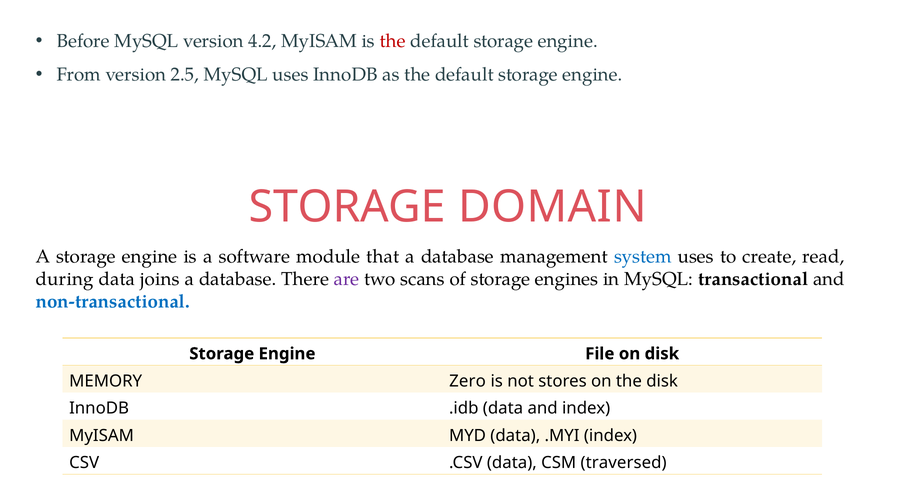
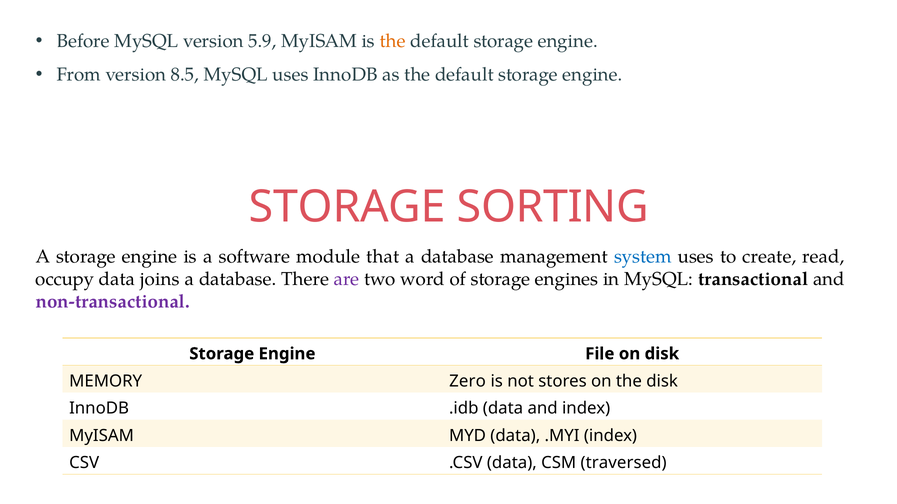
4.2: 4.2 -> 5.9
the at (393, 41) colour: red -> orange
2.5: 2.5 -> 8.5
DOMAIN: DOMAIN -> SORTING
during: during -> occupy
scans: scans -> word
non-transactional colour: blue -> purple
